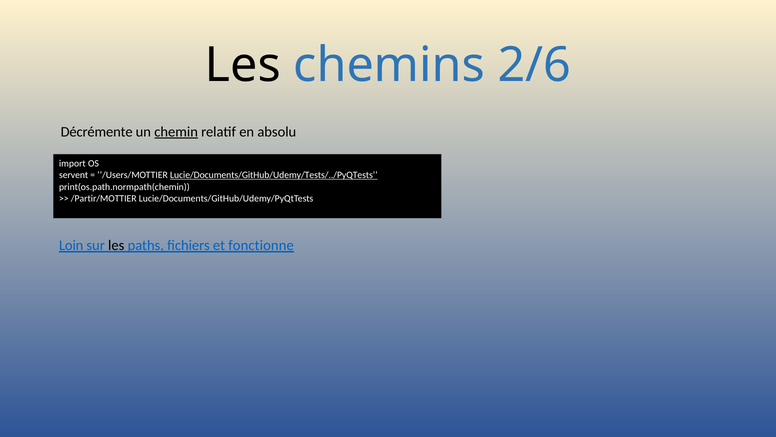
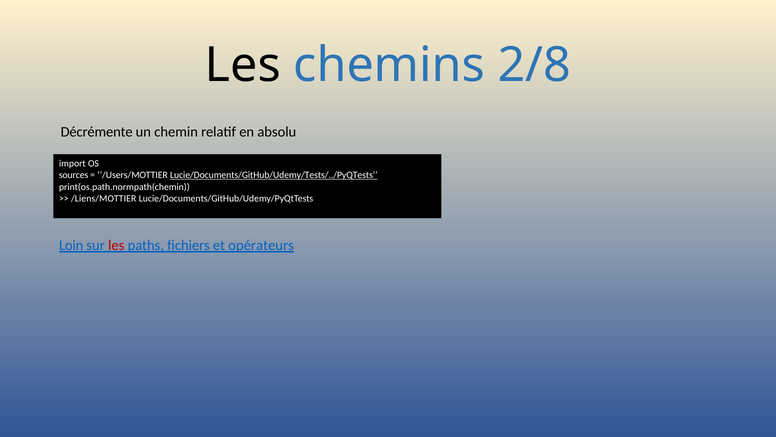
2/6: 2/6 -> 2/8
chemin underline: present -> none
servent: servent -> sources
/Partir/MOTTIER: /Partir/MOTTIER -> /Liens/MOTTIER
les at (116, 245) colour: black -> red
fonctionne: fonctionne -> opérateurs
